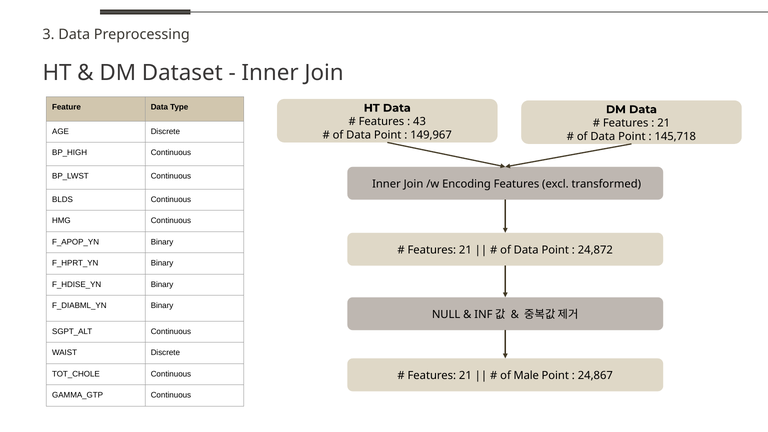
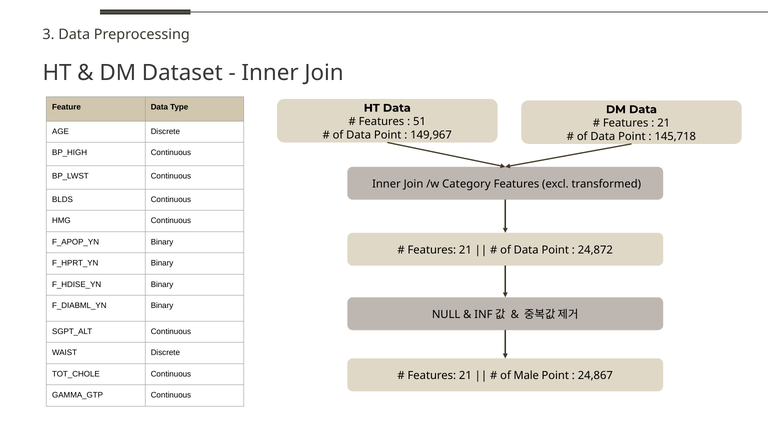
43: 43 -> 51
Encoding: Encoding -> Category
